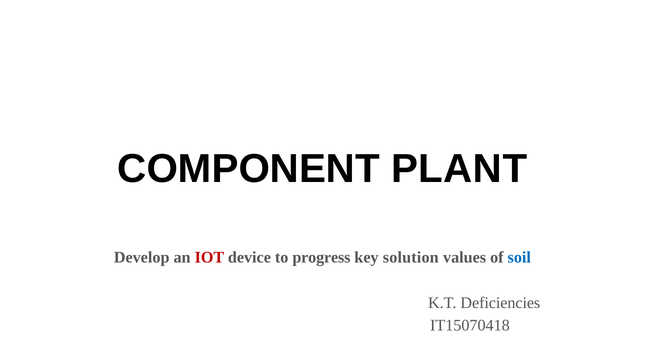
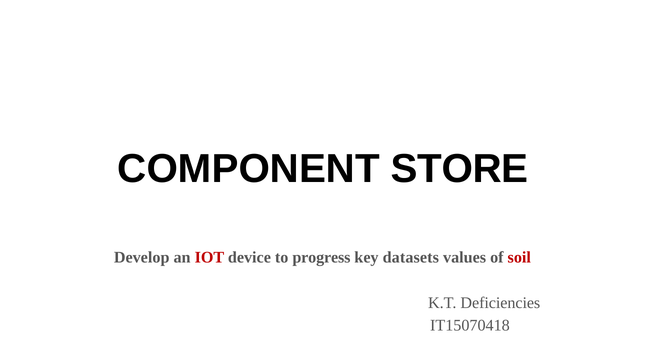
PLANT: PLANT -> STORE
solution: solution -> datasets
soil colour: blue -> red
